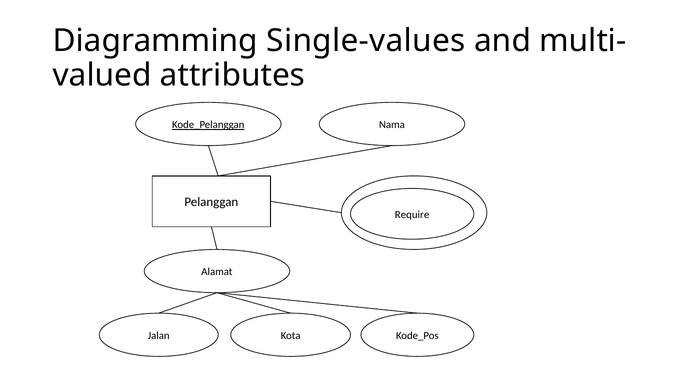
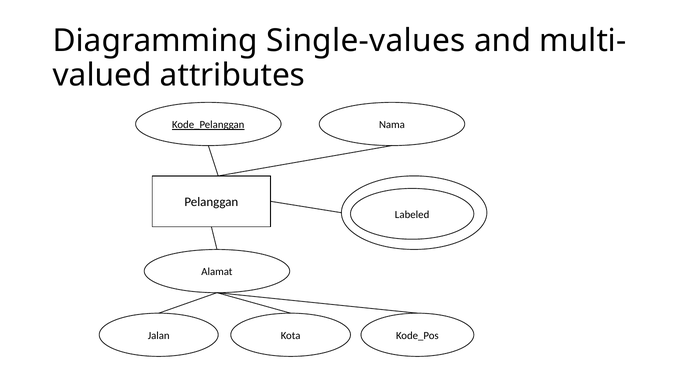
Require: Require -> Labeled
